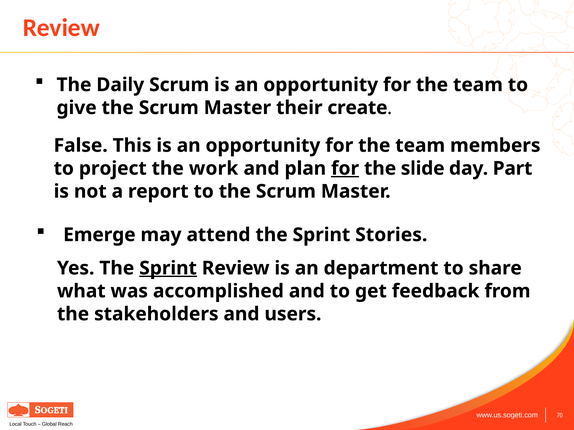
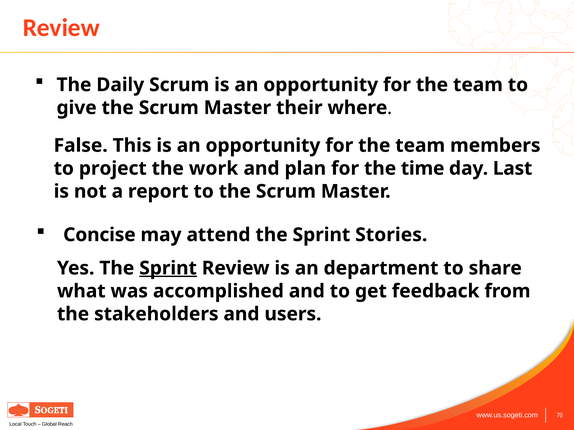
create: create -> where
for at (345, 169) underline: present -> none
slide: slide -> time
Part: Part -> Last
Emerge: Emerge -> Concise
